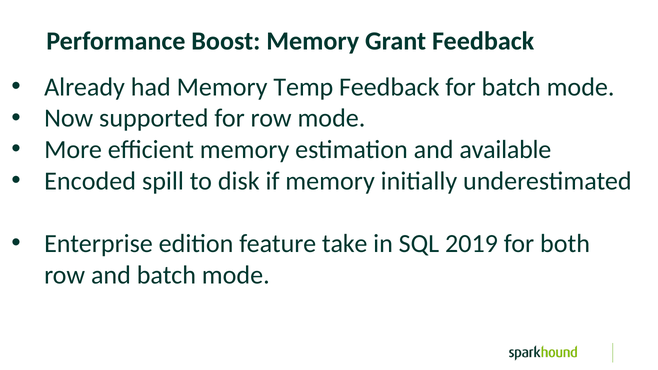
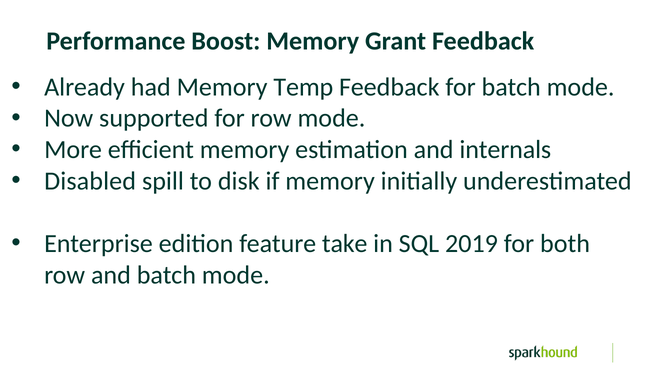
available: available -> internals
Encoded: Encoded -> Disabled
